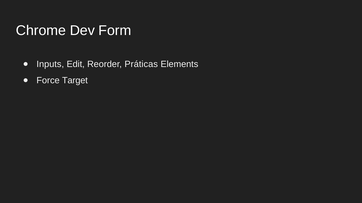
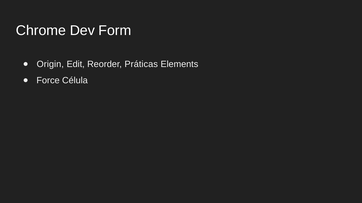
Inputs: Inputs -> Origin
Target: Target -> Célula
